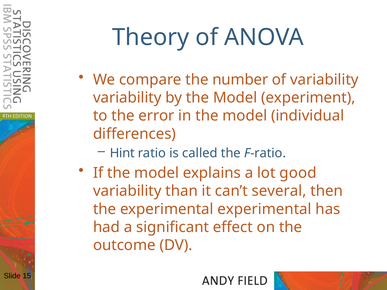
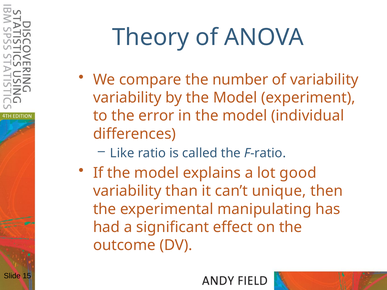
Hint: Hint -> Like
several: several -> unique
experimental experimental: experimental -> manipulating
